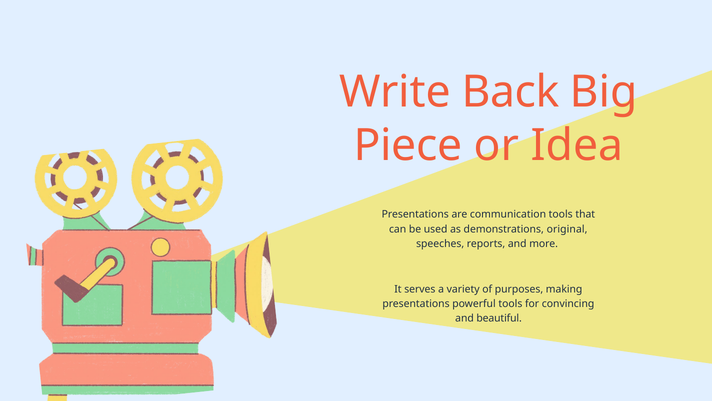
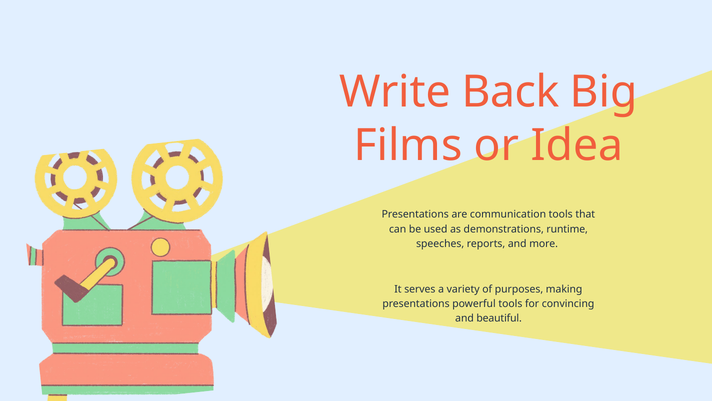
Piece: Piece -> Films
original: original -> runtime
